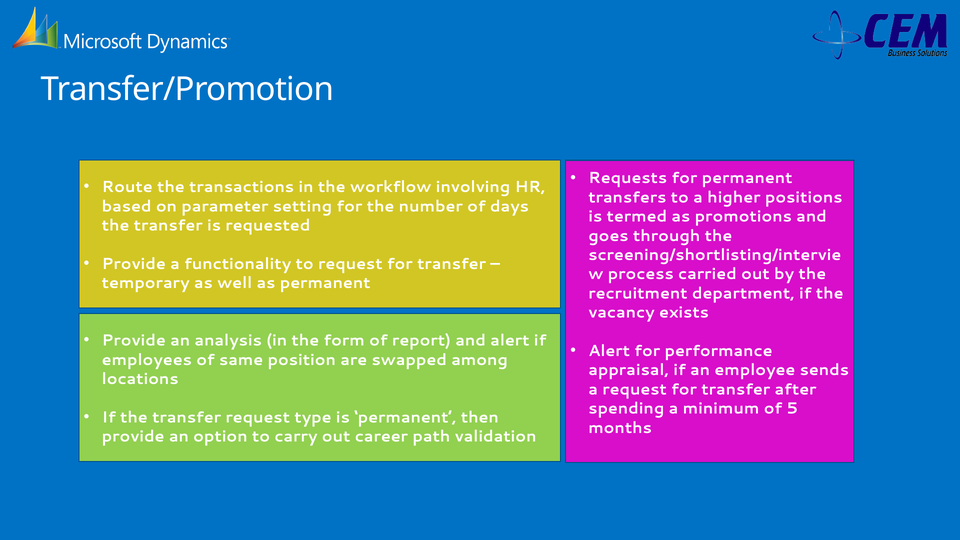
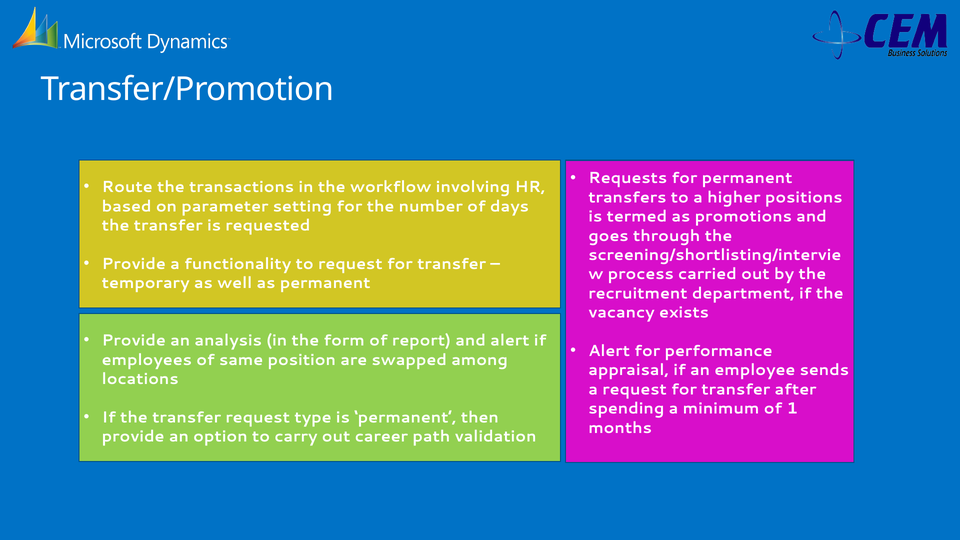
5: 5 -> 1
